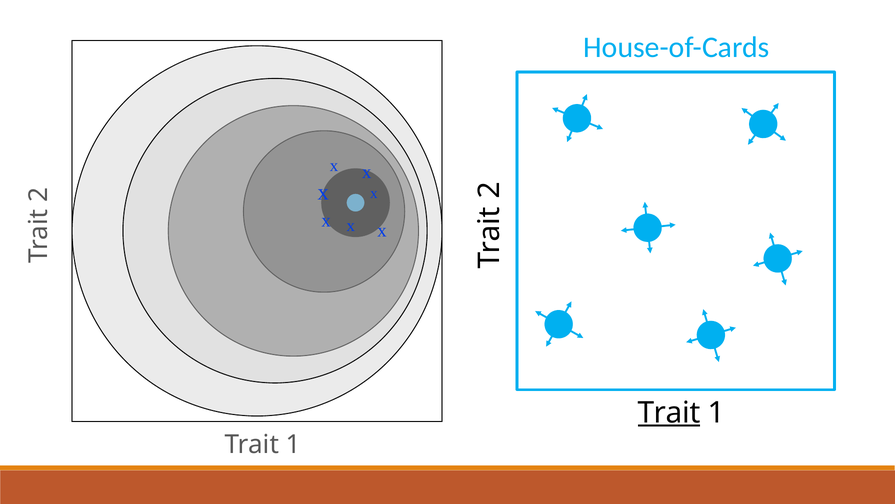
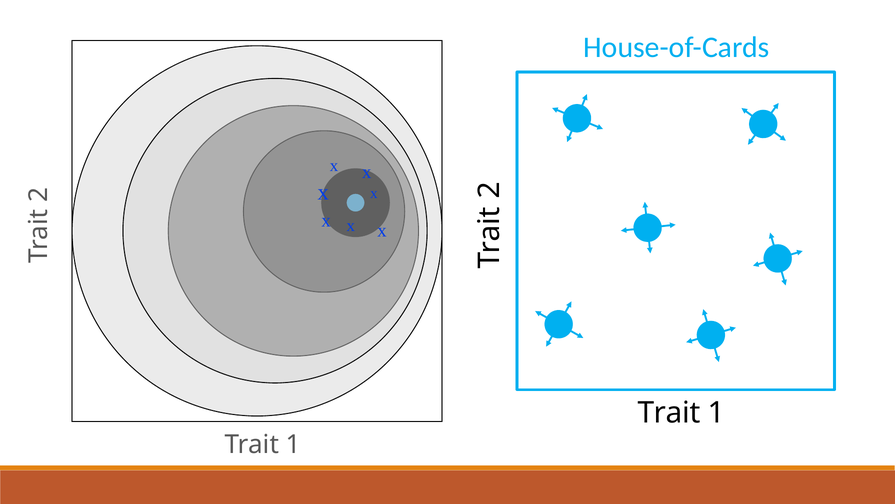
Trait at (669, 412) underline: present -> none
